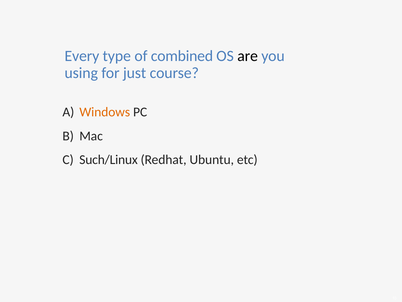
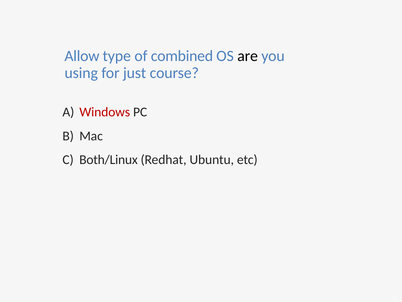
Every: Every -> Allow
Windows colour: orange -> red
Such/Linux: Such/Linux -> Both/Linux
